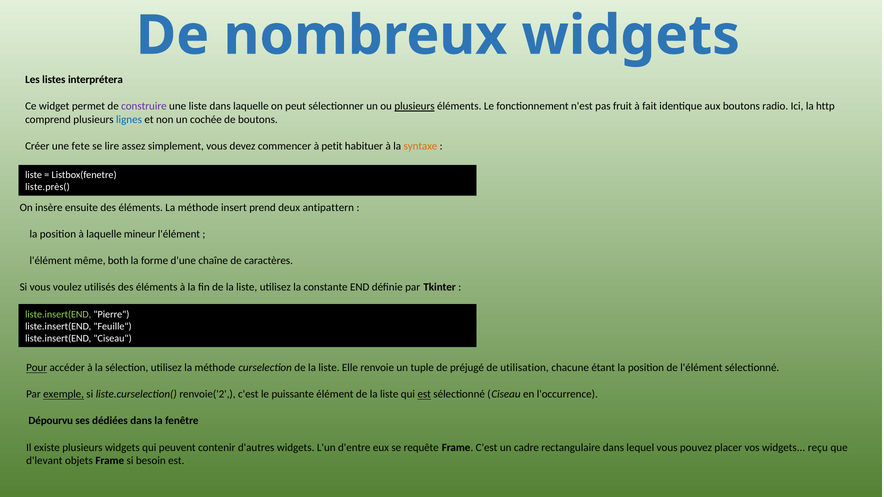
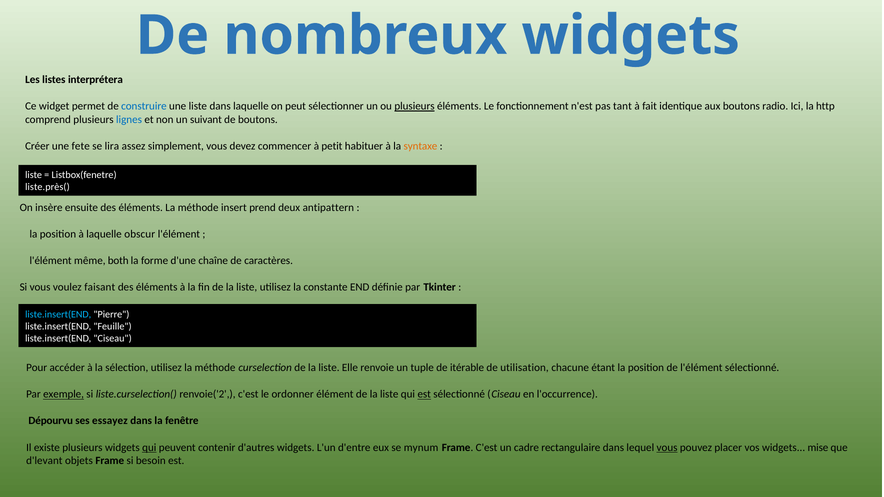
construire colour: purple -> blue
fruit: fruit -> tant
cochée: cochée -> suivant
lire: lire -> lira
mineur: mineur -> obscur
utilisés: utilisés -> faisant
liste.insert(END at (58, 314) colour: light green -> light blue
Pour underline: present -> none
préjugé: préjugé -> itérable
puissante: puissante -> ordonner
dédiées: dédiées -> essayez
qui at (149, 448) underline: none -> present
requête: requête -> mynum
vous at (667, 448) underline: none -> present
reçu: reçu -> mise
